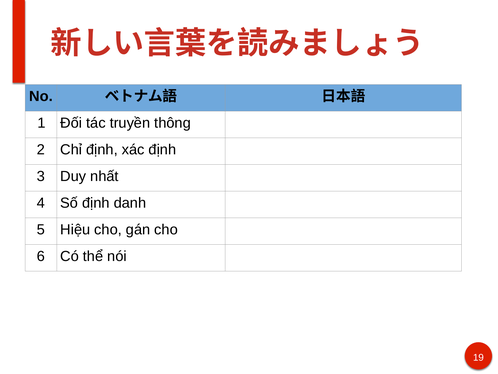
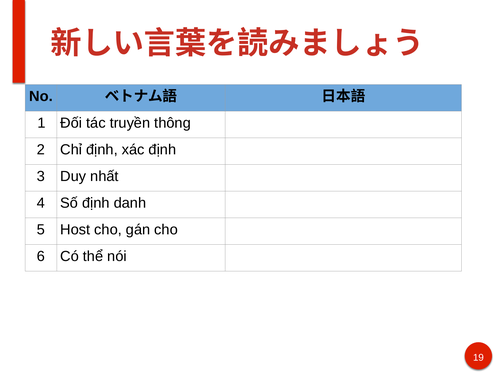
Hiệu: Hiệu -> Host
